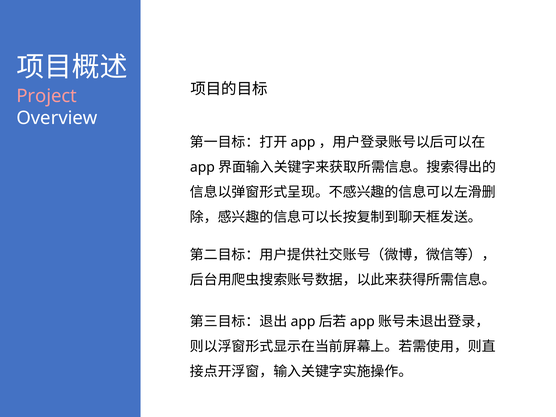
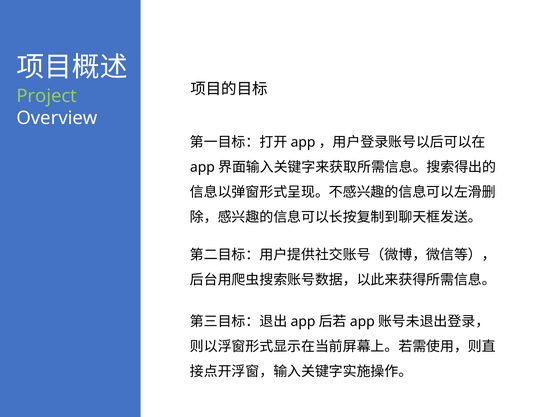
Project colour: pink -> light green
